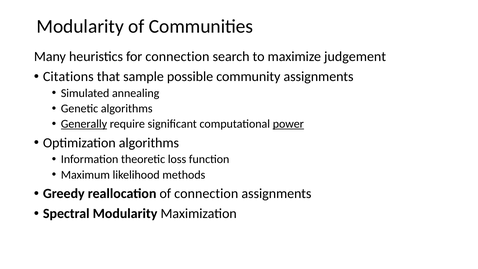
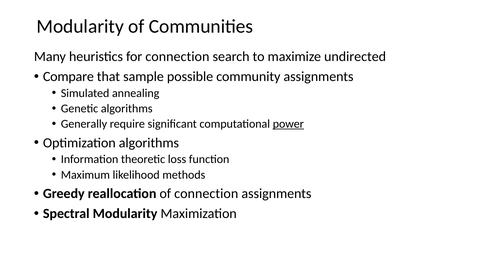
judgement: judgement -> undirected
Citations: Citations -> Compare
Generally underline: present -> none
